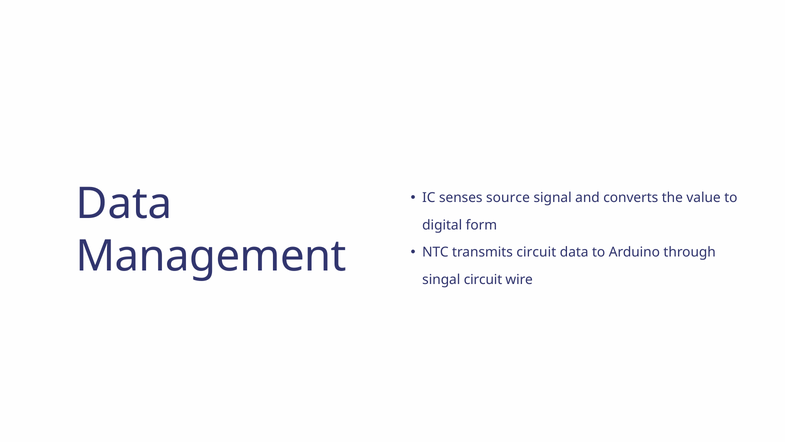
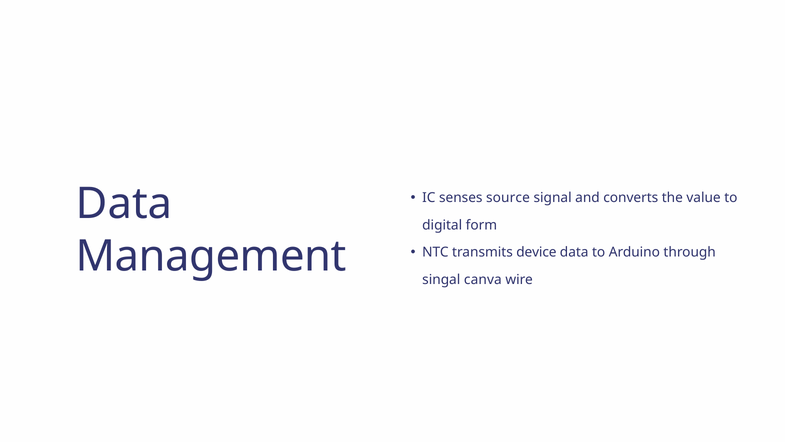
transmits circuit: circuit -> device
singal circuit: circuit -> canva
